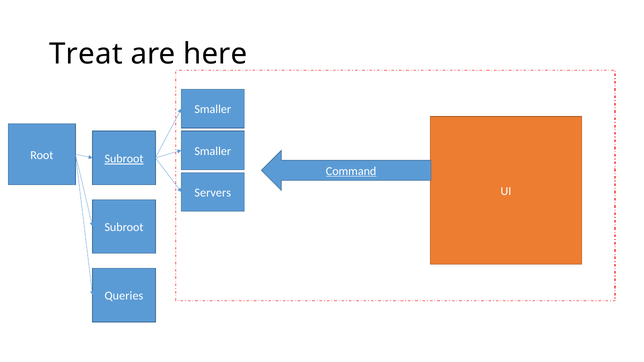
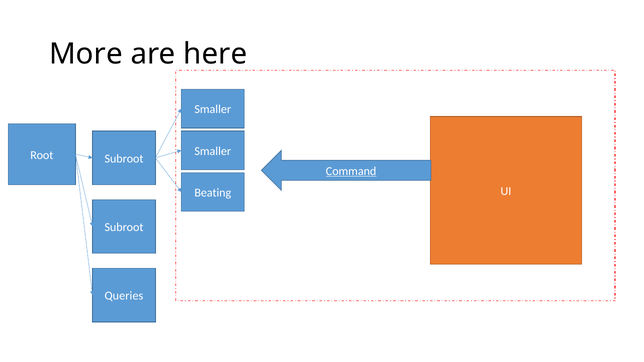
Treat: Treat -> More
Subroot at (124, 159) underline: present -> none
Servers: Servers -> Beating
